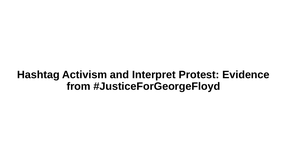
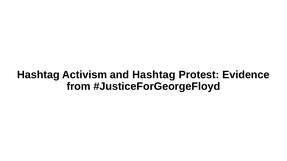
and Interpret: Interpret -> Hashtag
